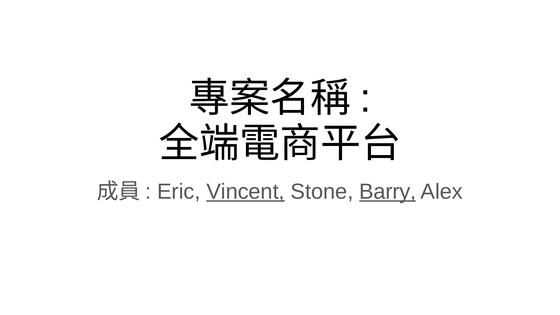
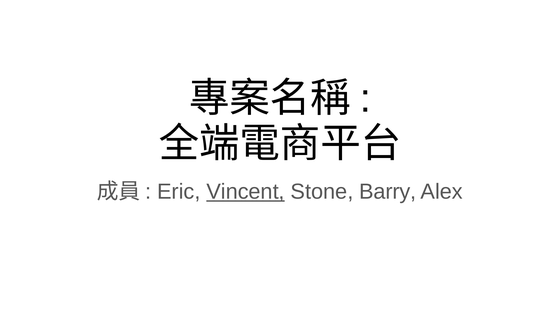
Barry underline: present -> none
